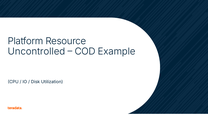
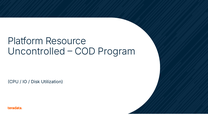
Example: Example -> Program
